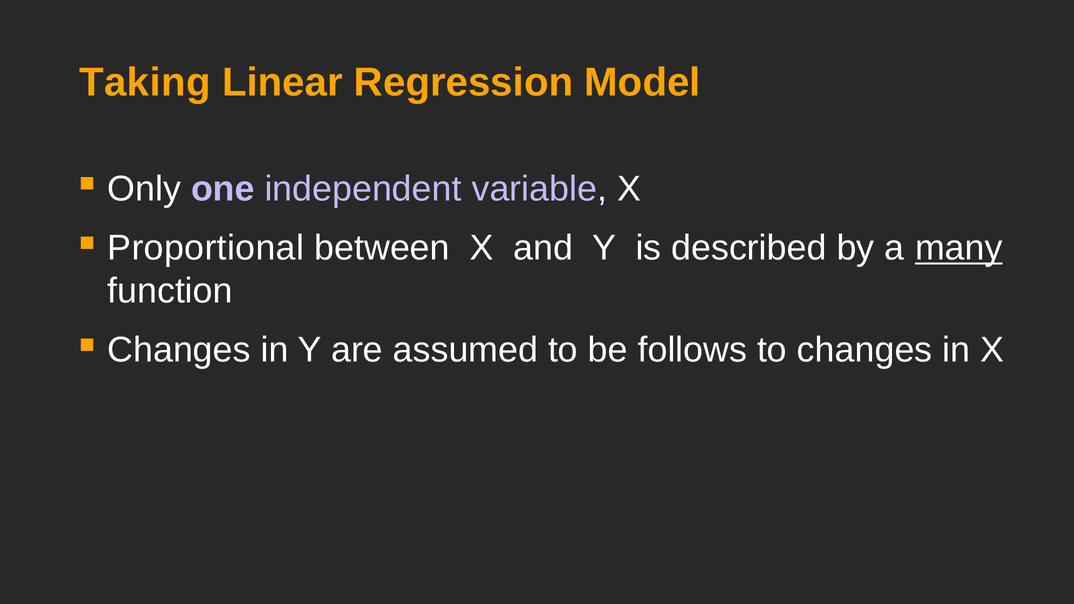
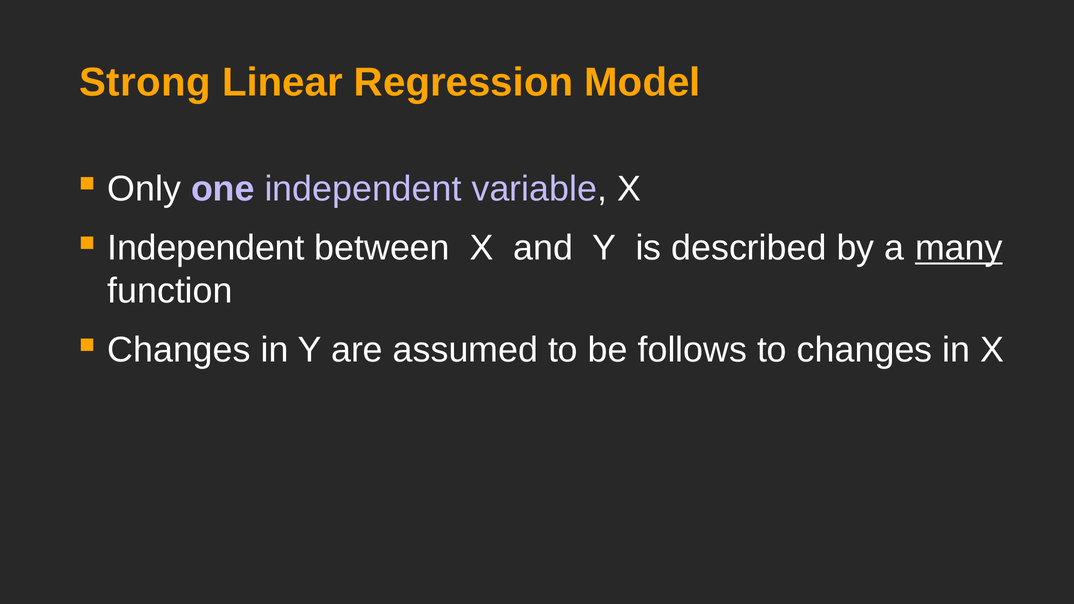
Taking: Taking -> Strong
Proportional at (206, 248): Proportional -> Independent
